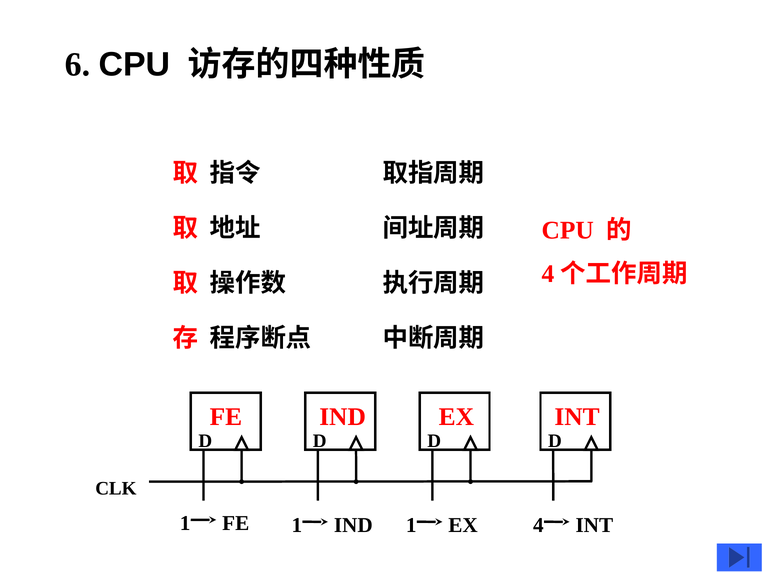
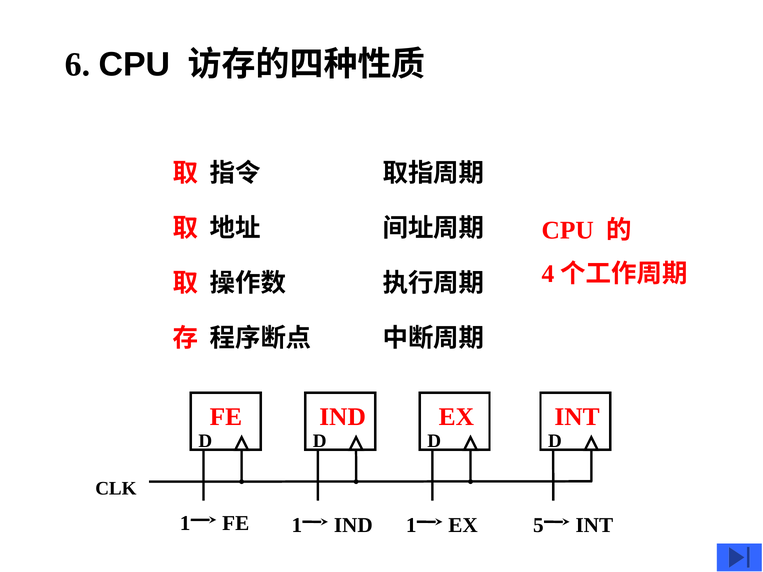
4: 4 -> 5
